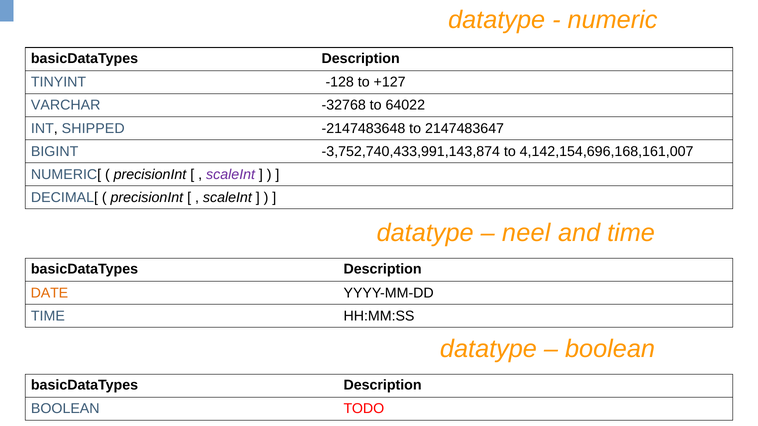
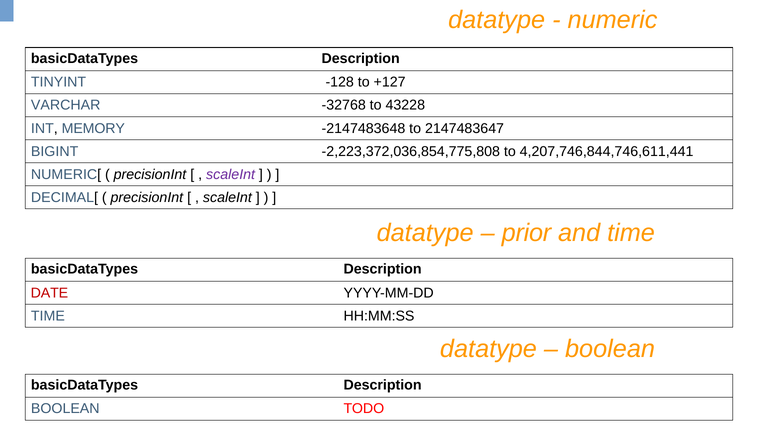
64022: 64022 -> 43228
SHIPPED: SHIPPED -> MEMORY
-3,752,740,433,991,143,874: -3,752,740,433,991,143,874 -> -2,223,372,036,854,775,808
4,142,154,696,168,161,007: 4,142,154,696,168,161,007 -> 4,207,746,844,746,611,441
neel: neel -> prior
DATE colour: orange -> red
